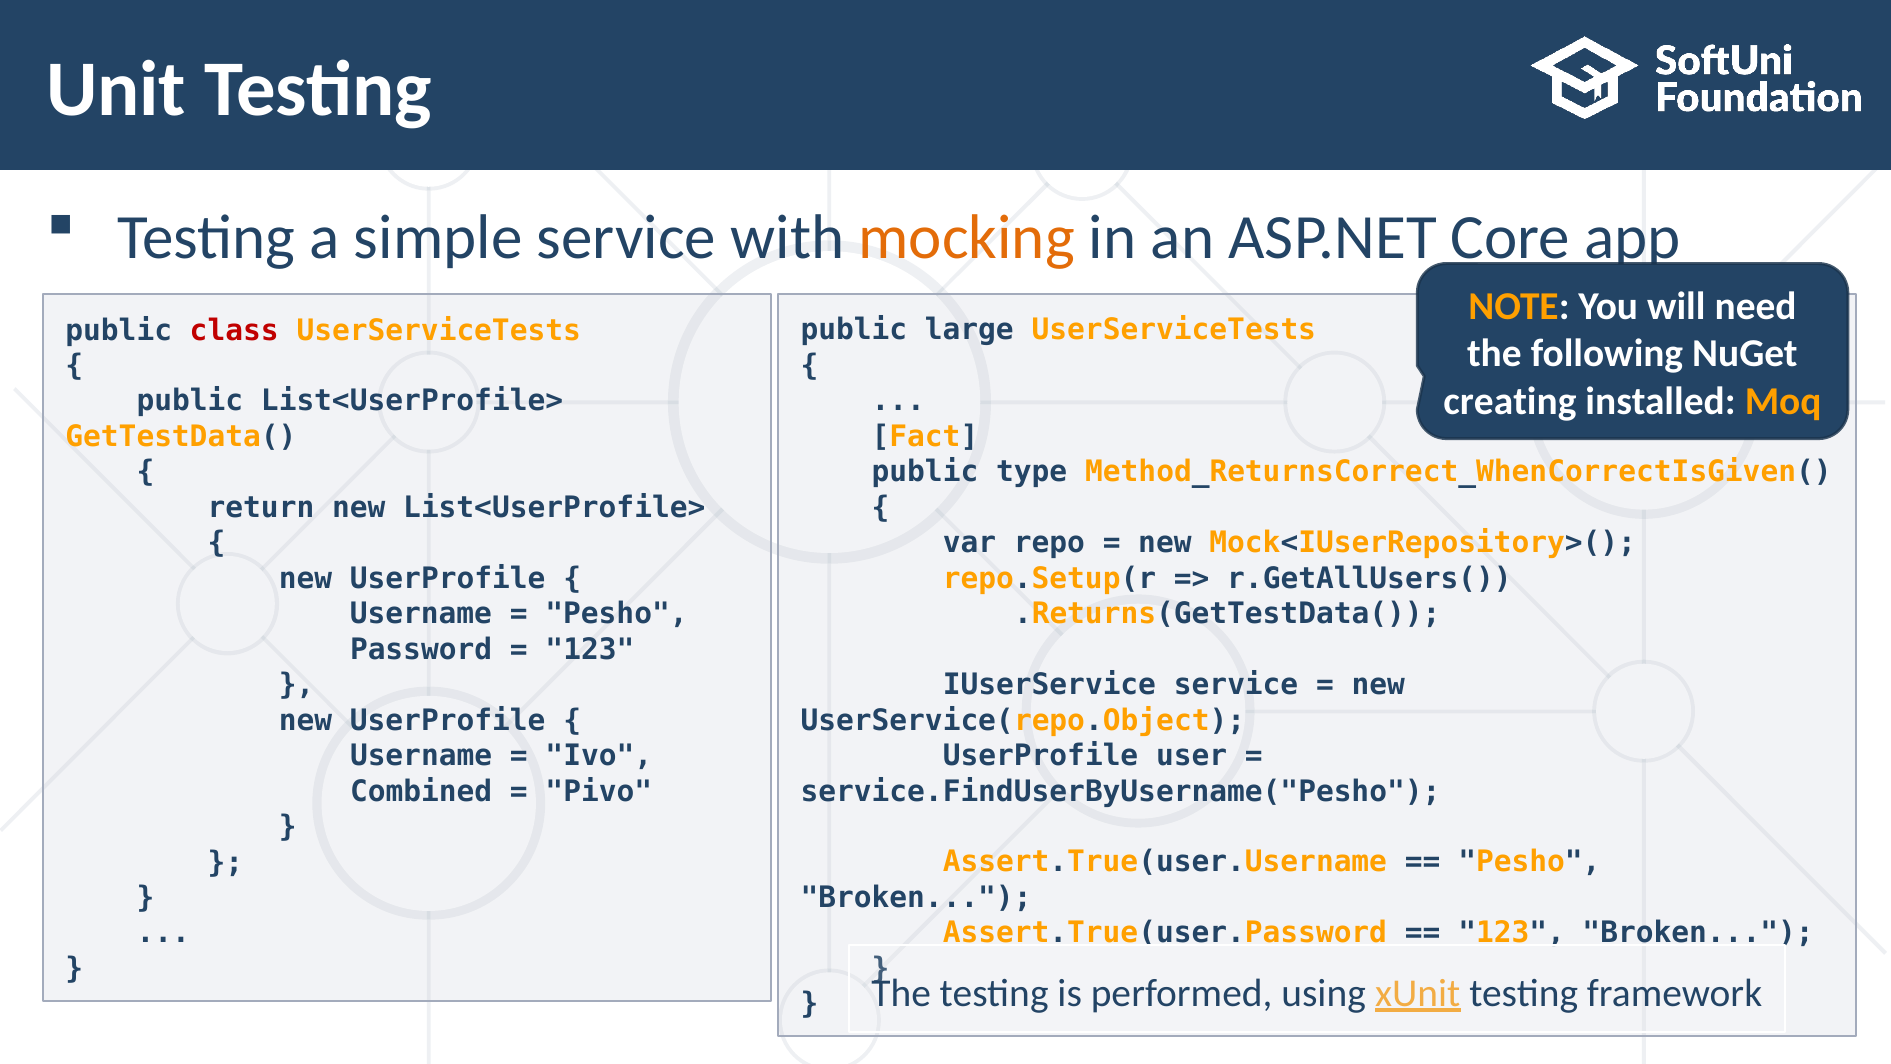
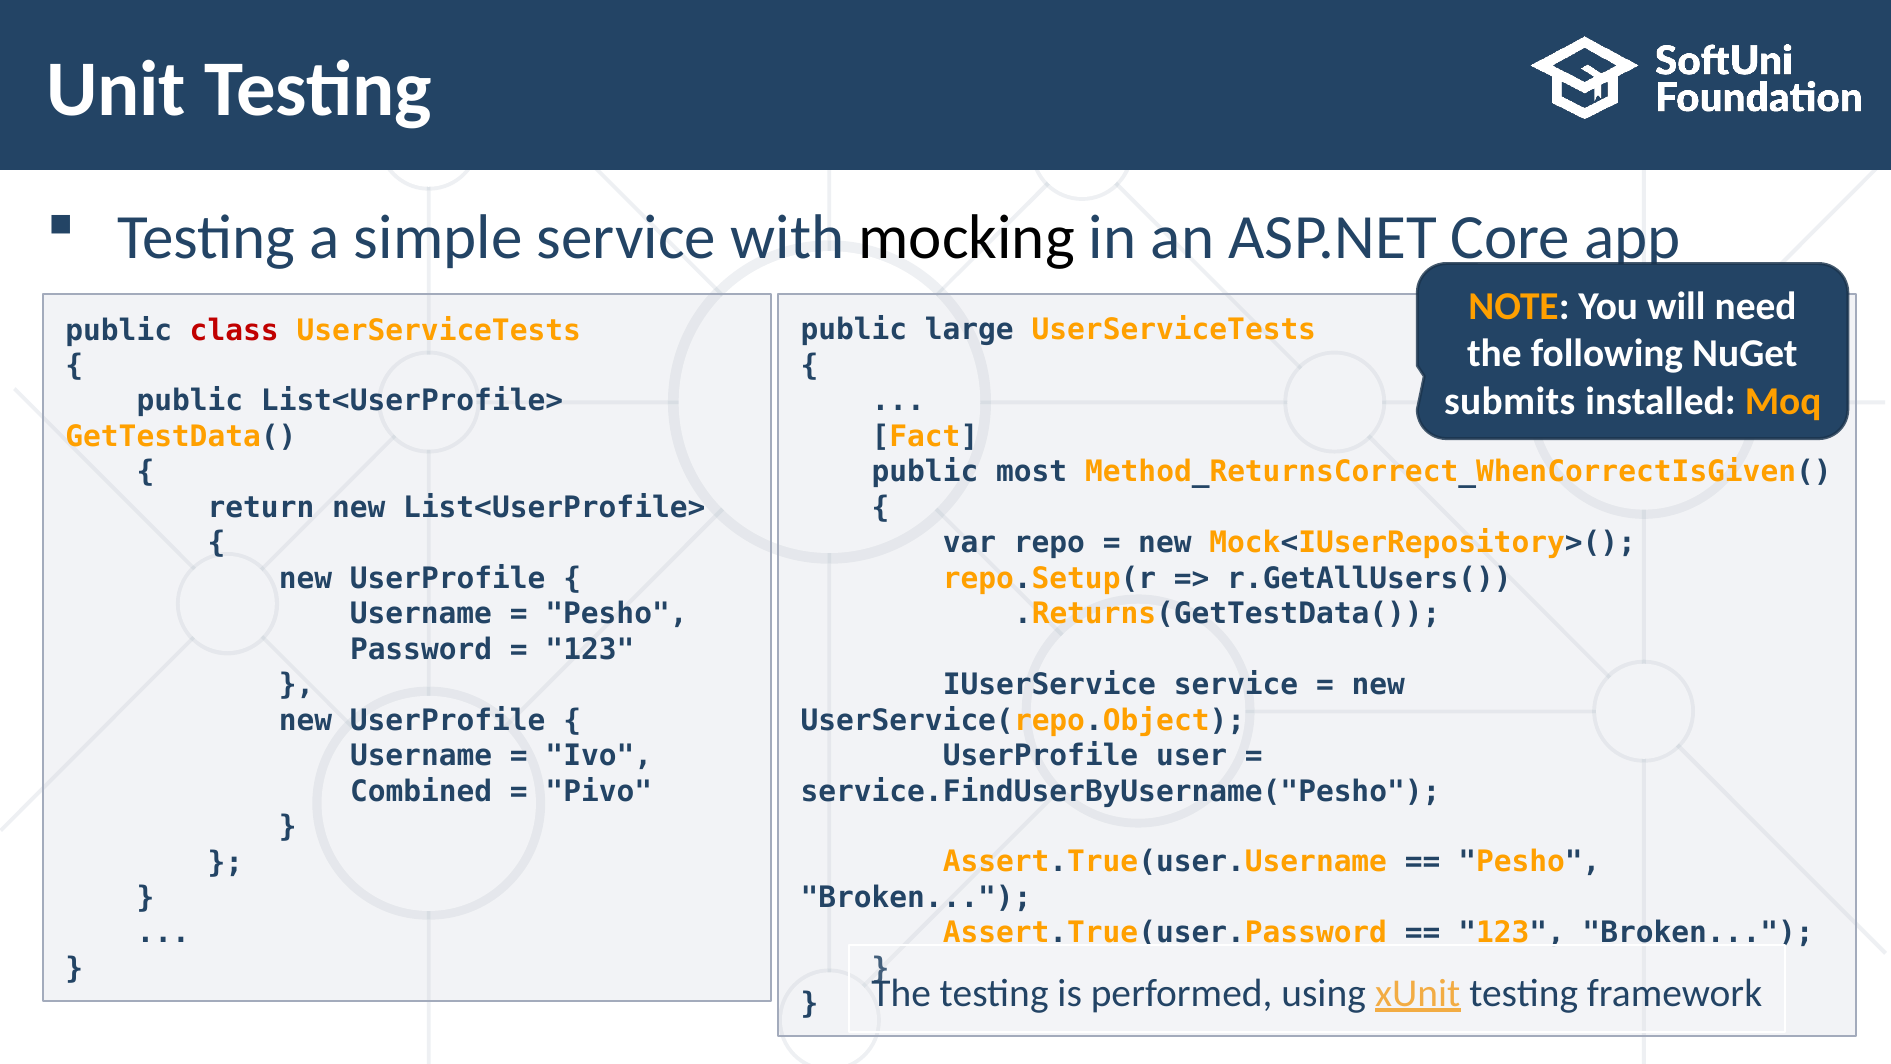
mocking colour: orange -> black
creating: creating -> submits
type: type -> most
